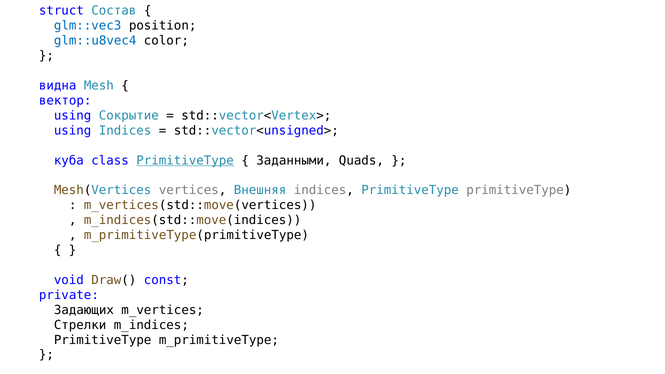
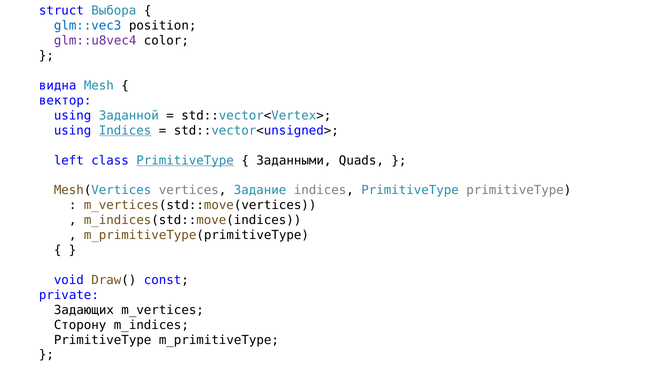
Состав: Состав -> Выбора
glm::u8vec4 colour: blue -> purple
Сокрытие: Сокрытие -> Заданной
Indices at (125, 130) underline: none -> present
куба: куба -> left
Внешняя: Внешняя -> Задание
Стрелки: Стрелки -> Сторону
